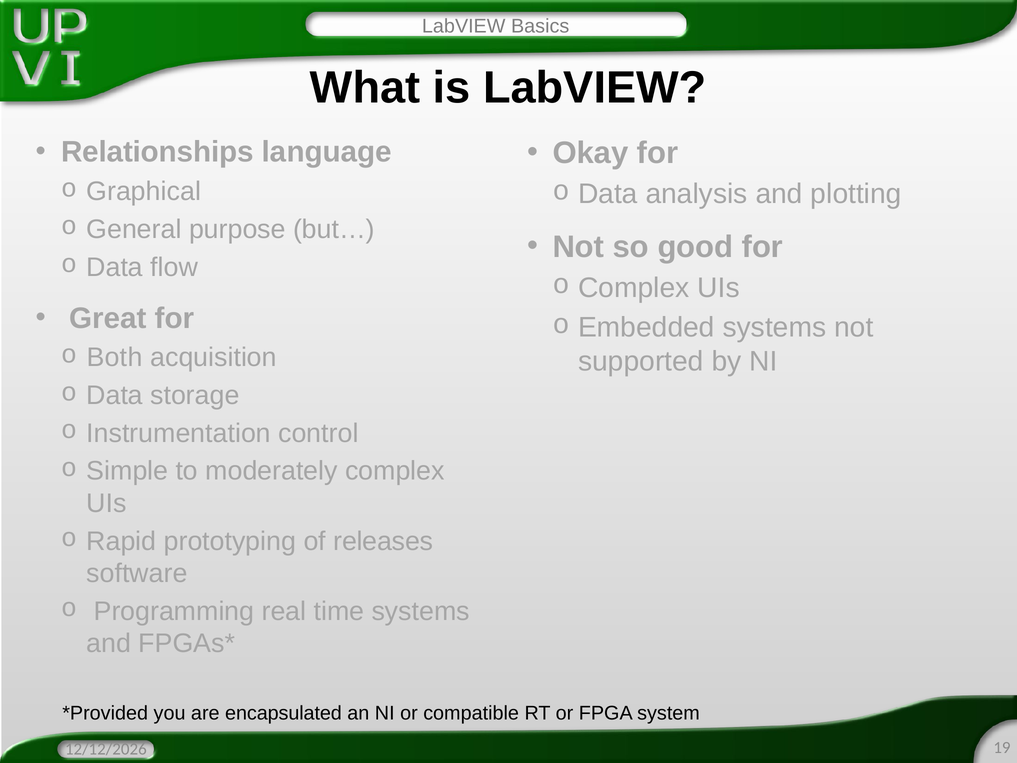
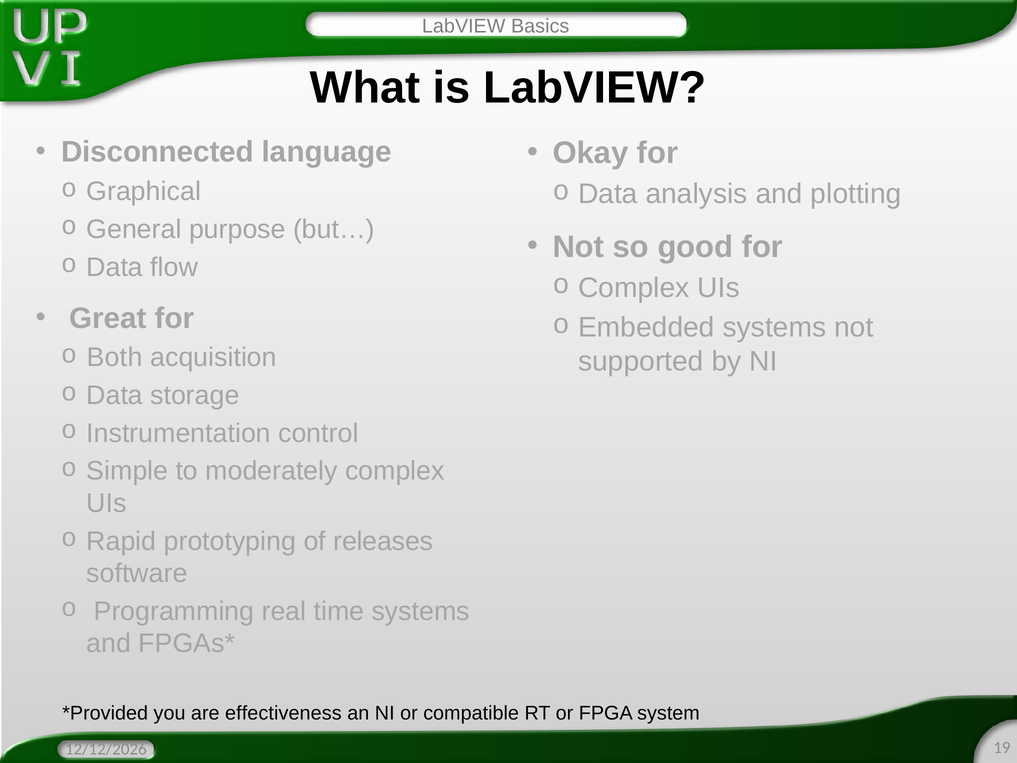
Relationships: Relationships -> Disconnected
encapsulated: encapsulated -> effectiveness
